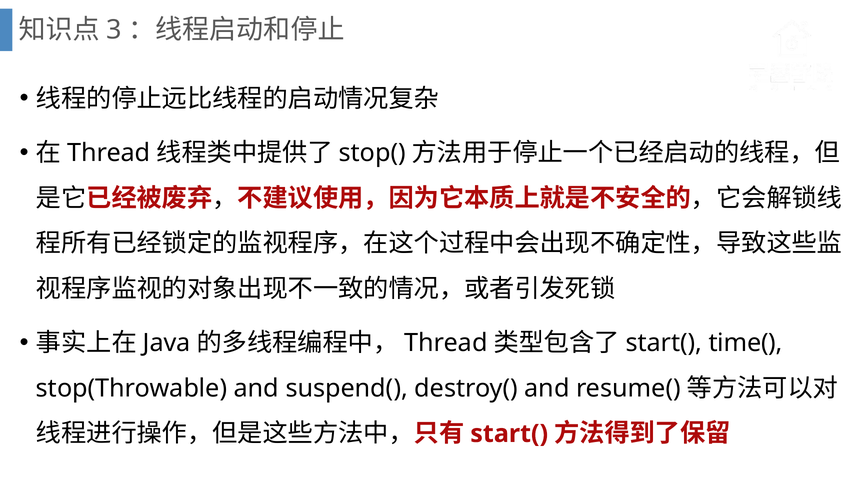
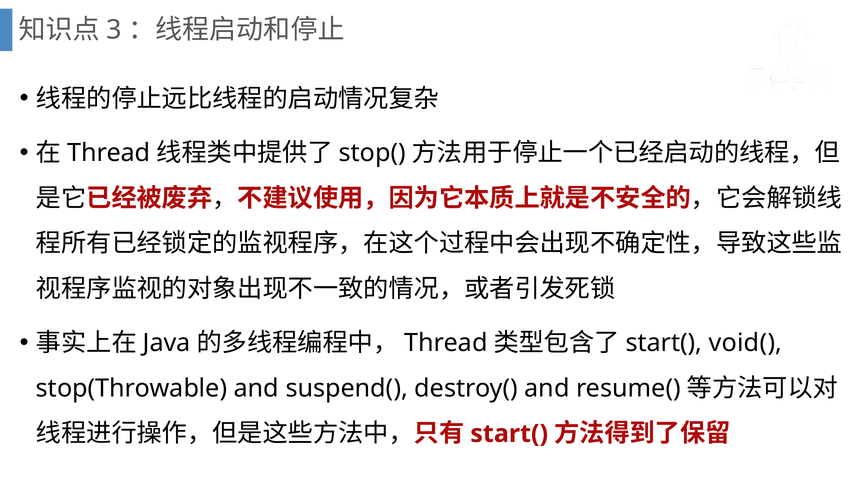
time(: time( -> void(
